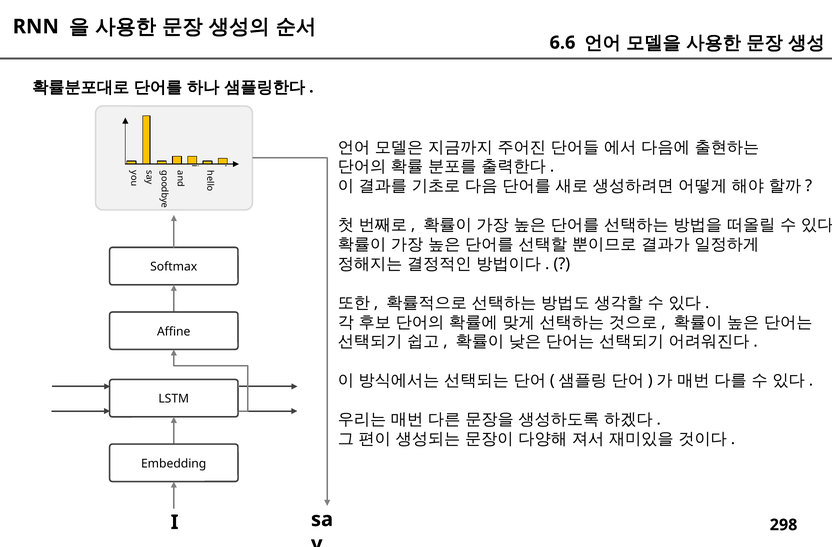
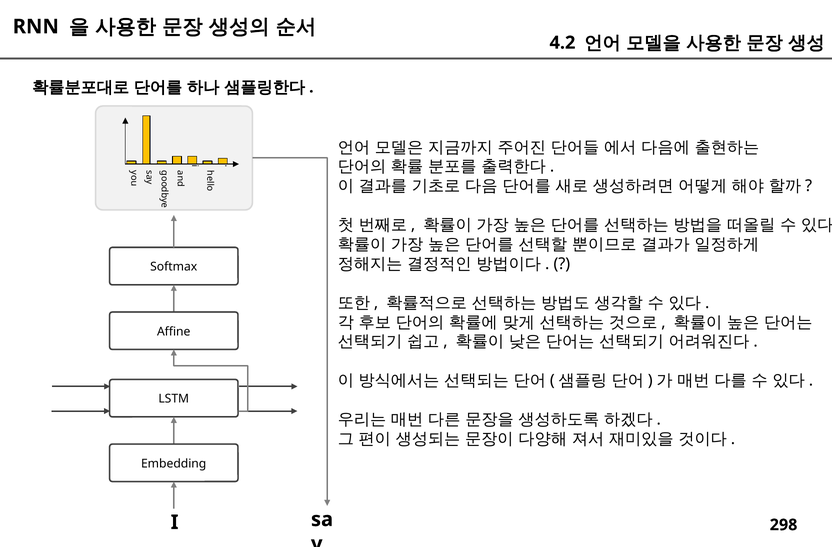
6.6: 6.6 -> 4.2
